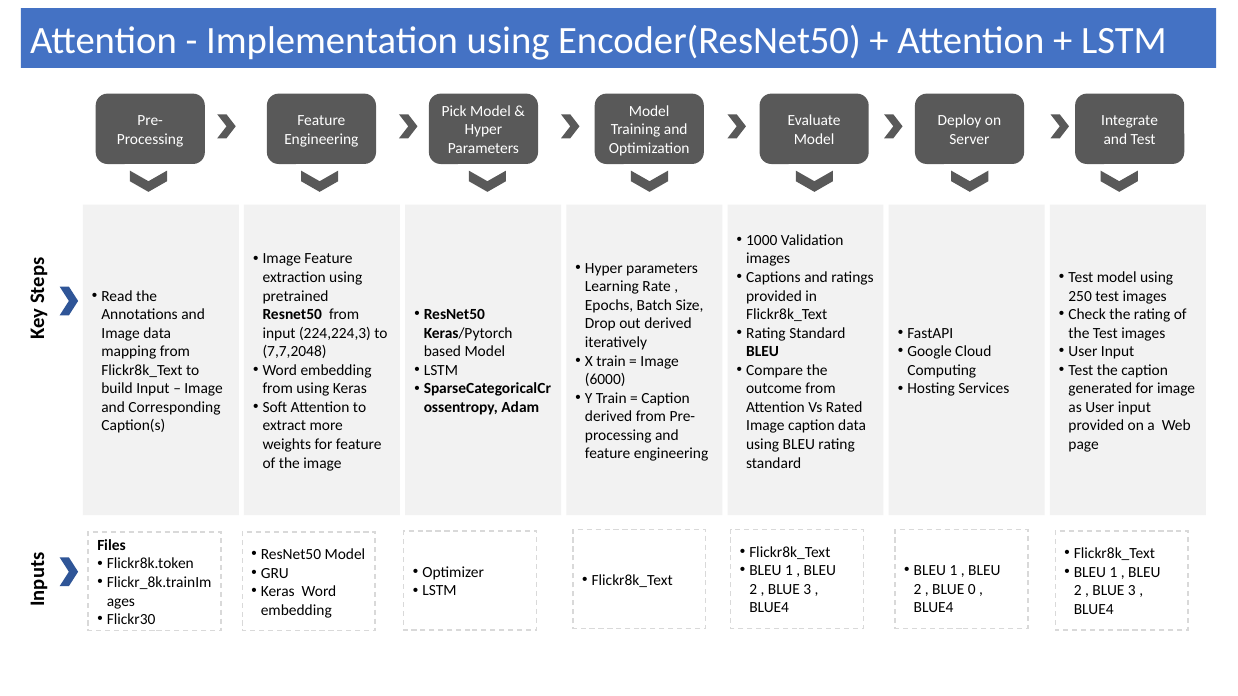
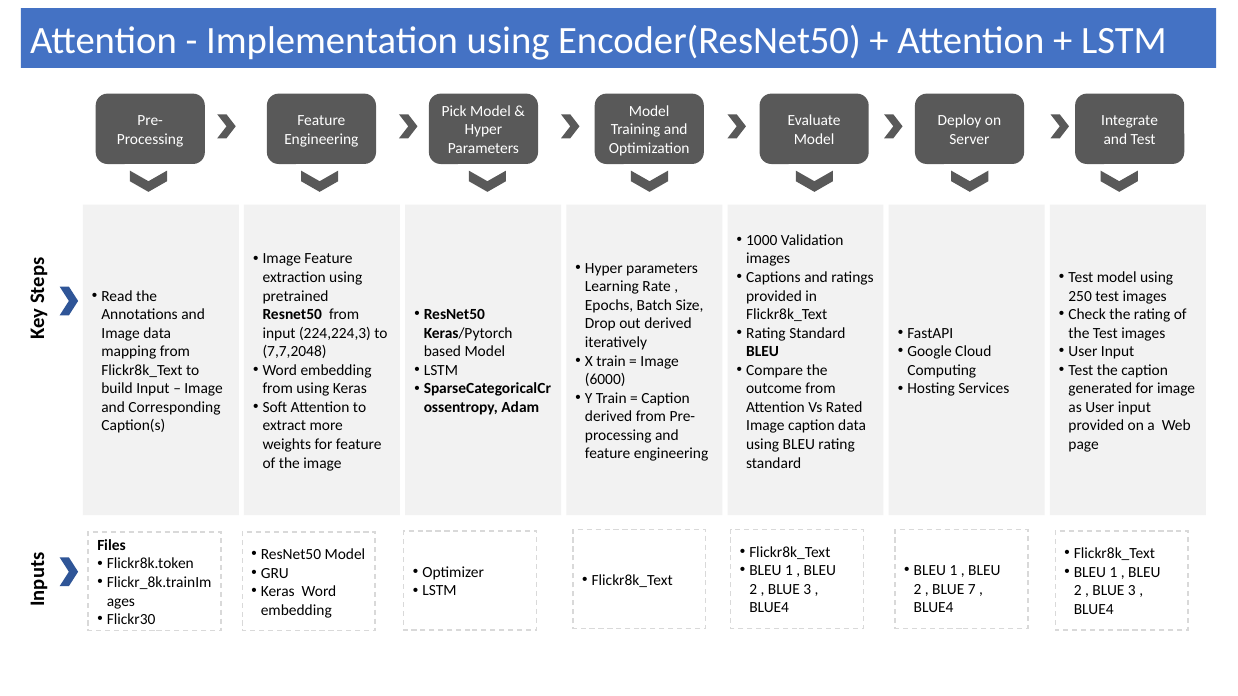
0: 0 -> 7
